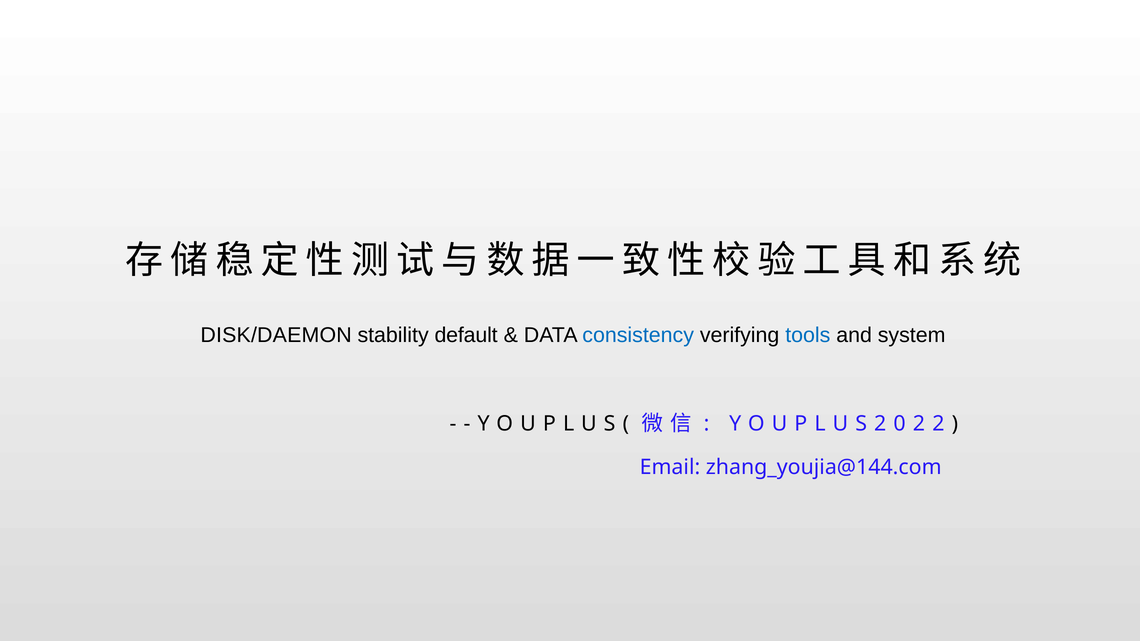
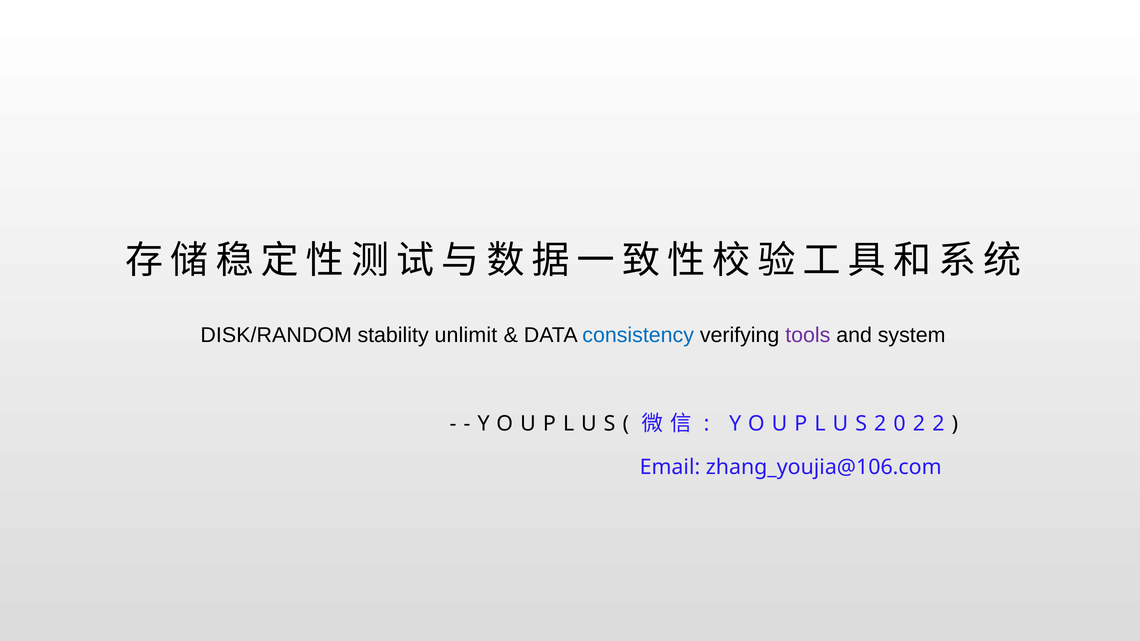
DISK/DAEMON: DISK/DAEMON -> DISK/RANDOM
default: default -> unlimit
tools colour: blue -> purple
zhang_youjia@144.com: zhang_youjia@144.com -> zhang_youjia@106.com
